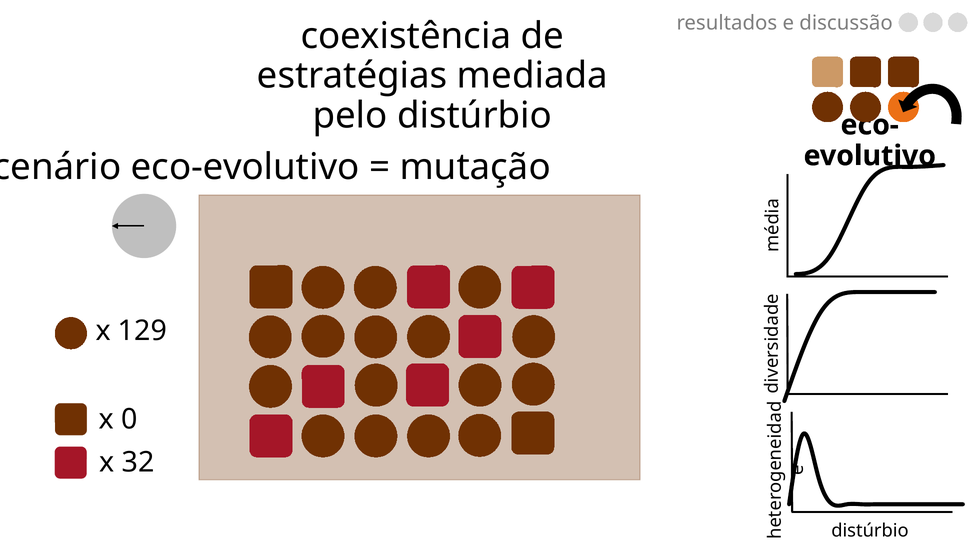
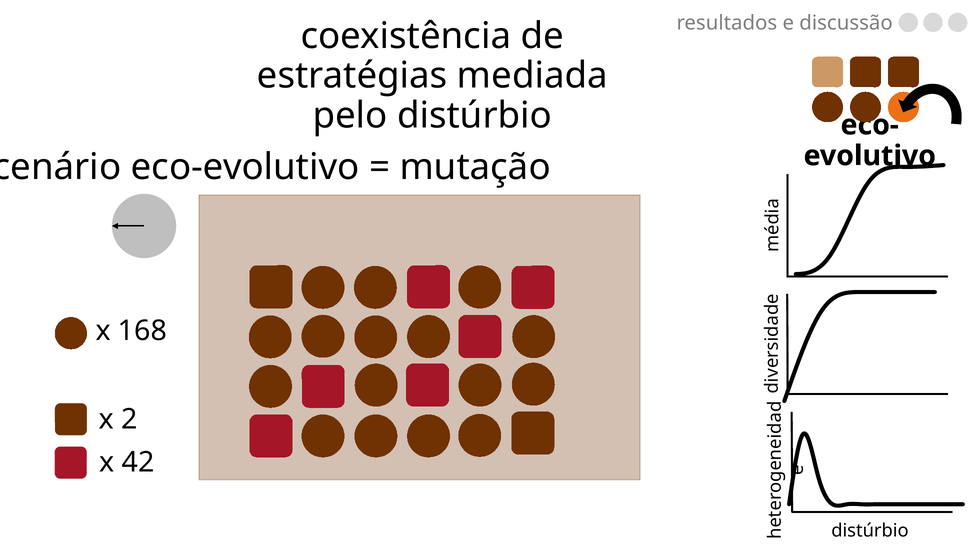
129: 129 -> 168
0: 0 -> 2
32: 32 -> 42
